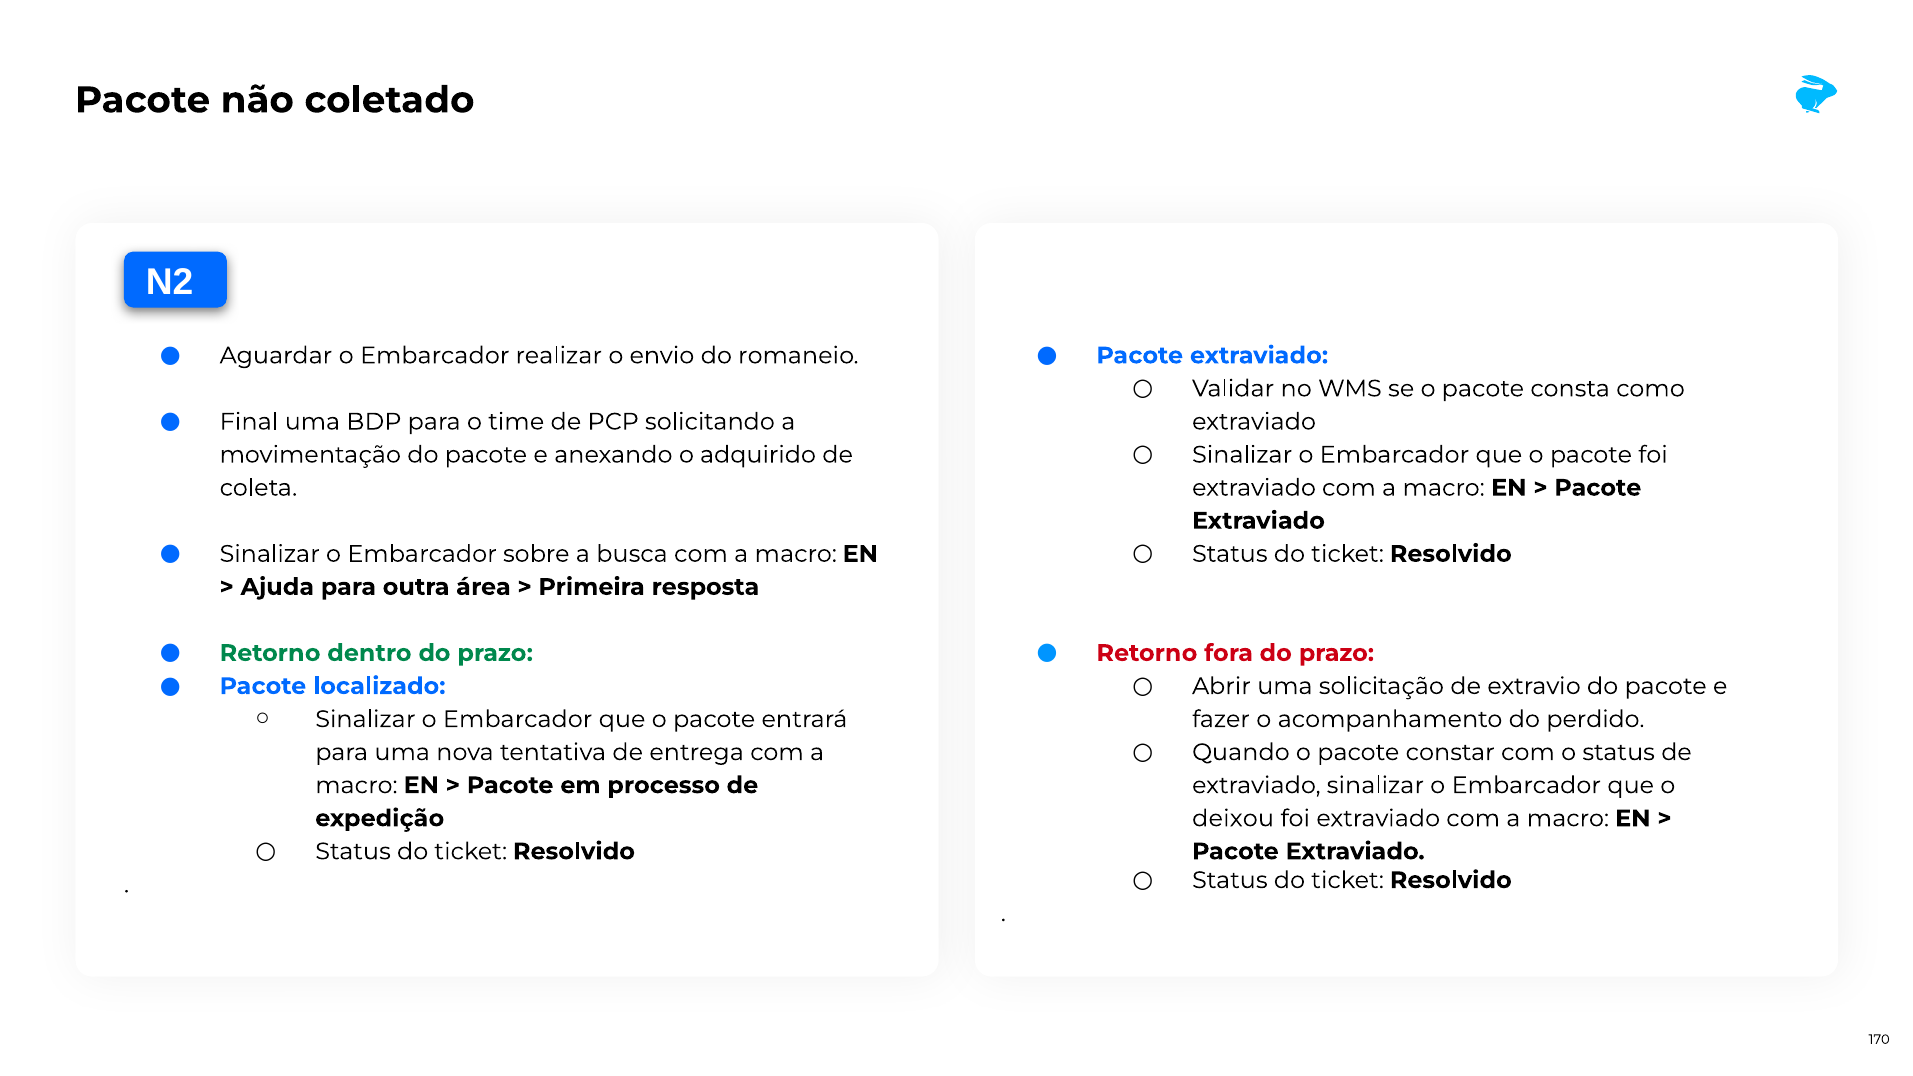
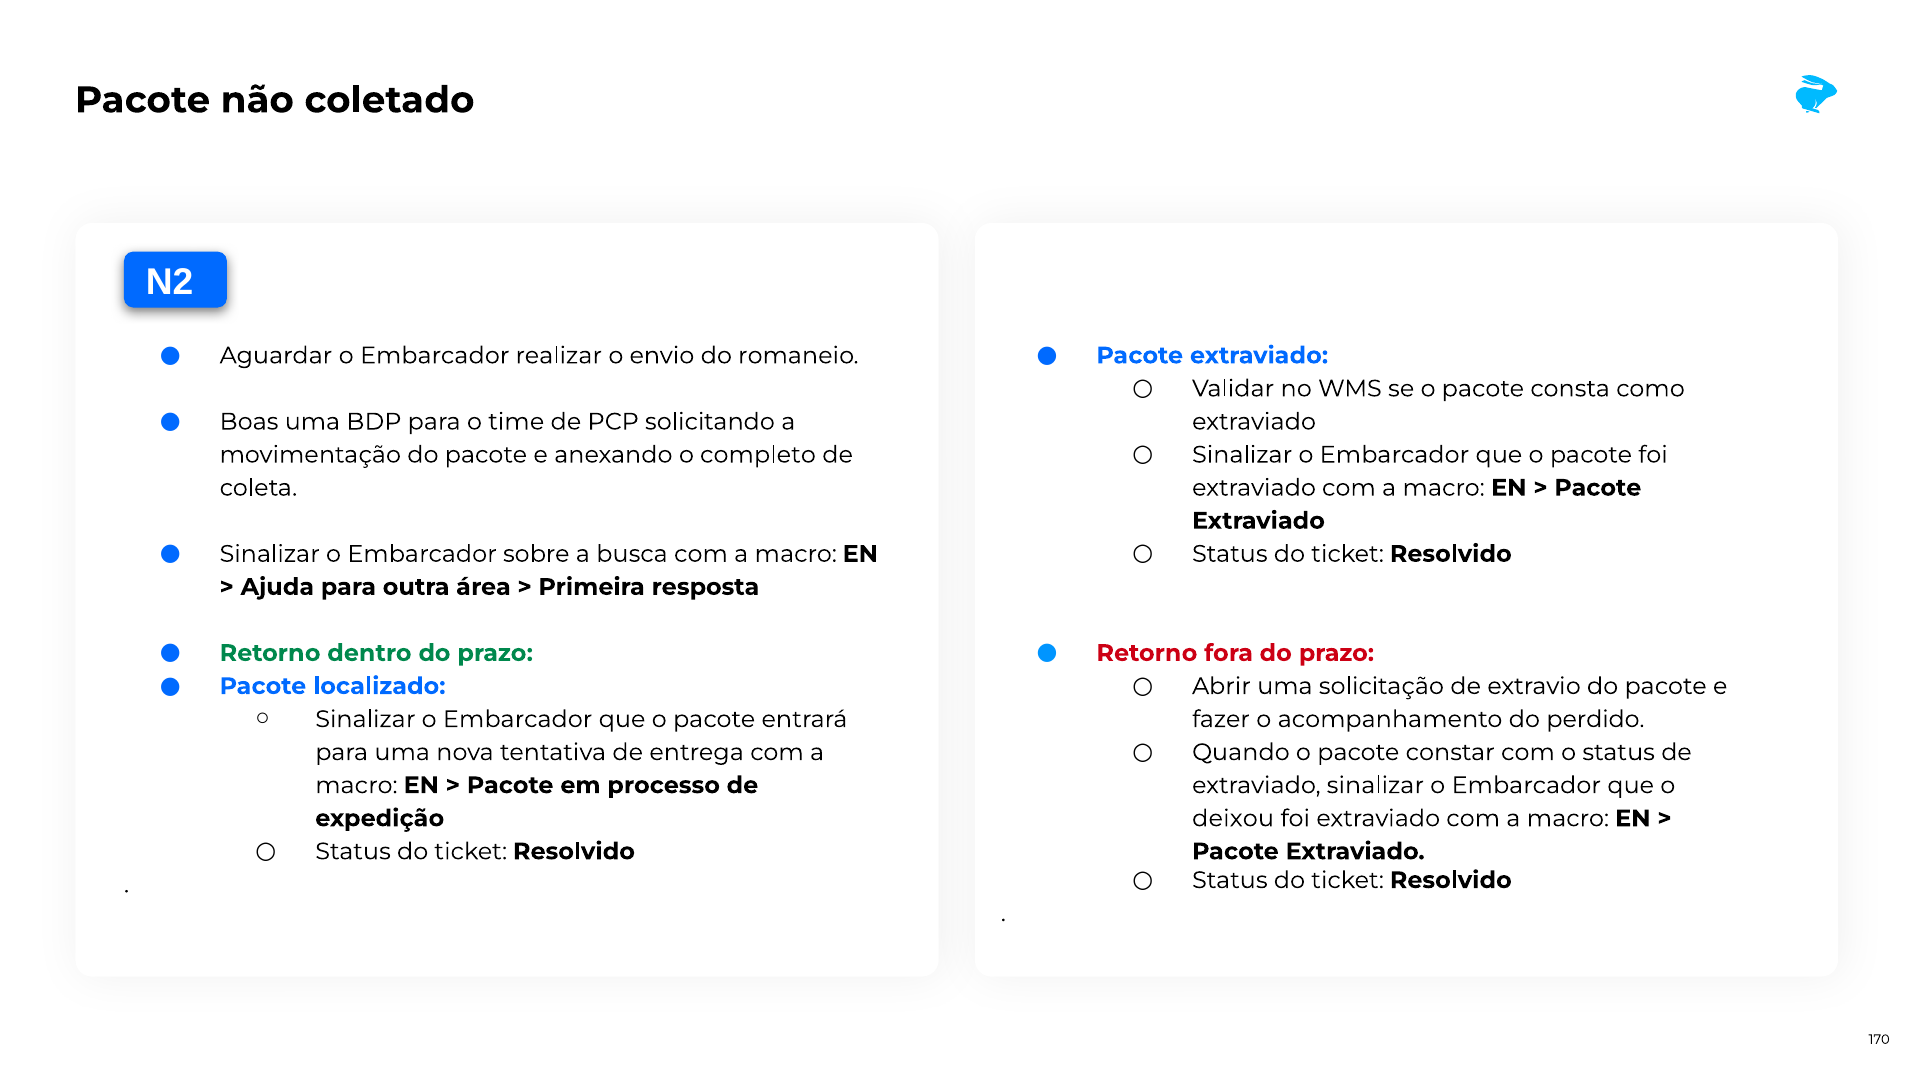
Final: Final -> Boas
adquirido: adquirido -> completo
